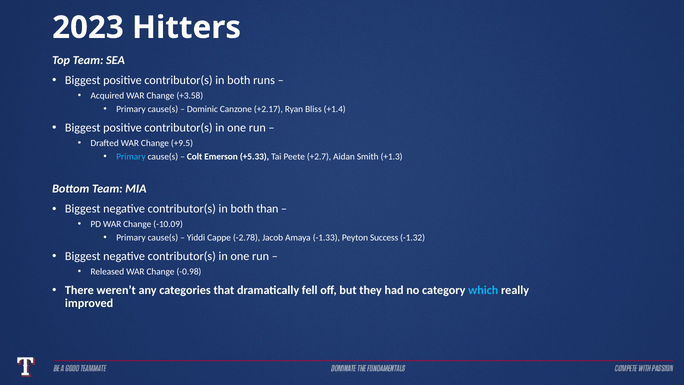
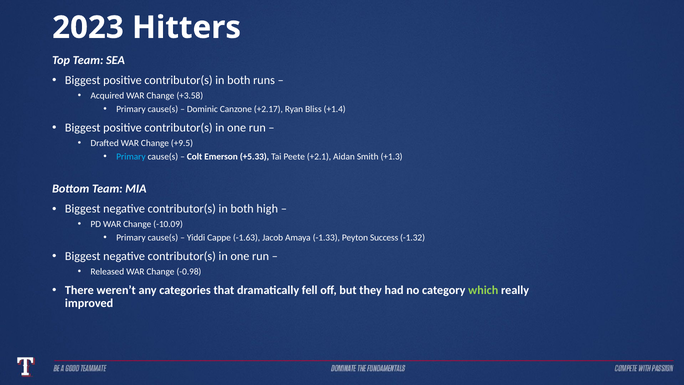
+2.7: +2.7 -> +2.1
than: than -> high
-2.78: -2.78 -> -1.63
which colour: light blue -> light green
